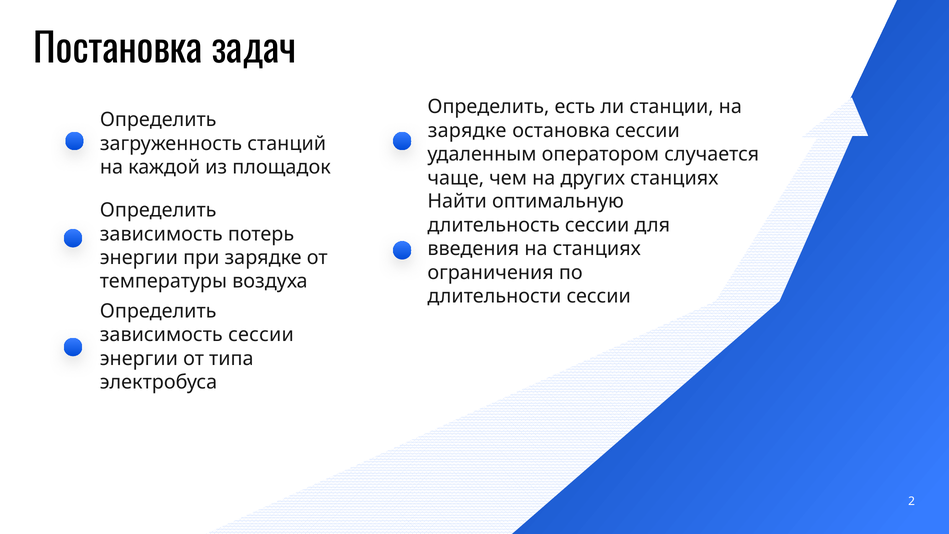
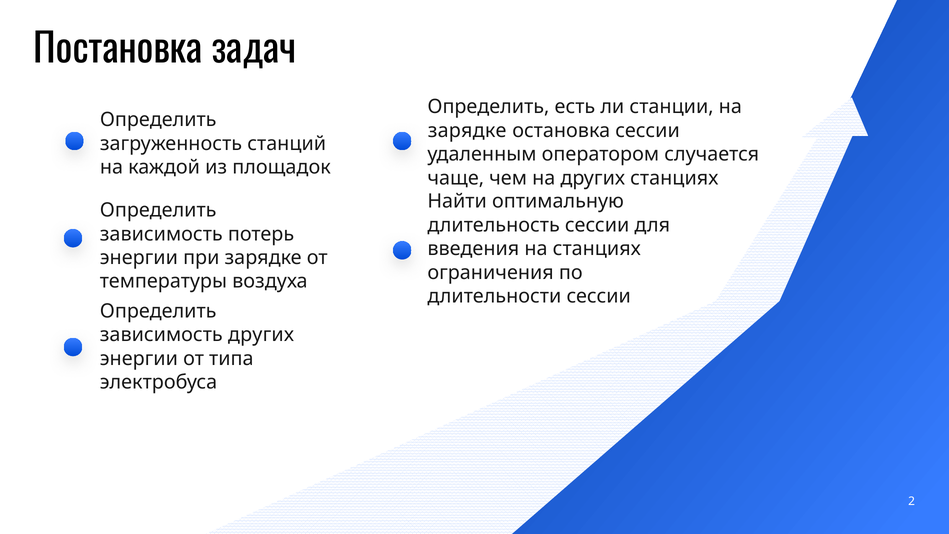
зависимость сессии: сессии -> других
